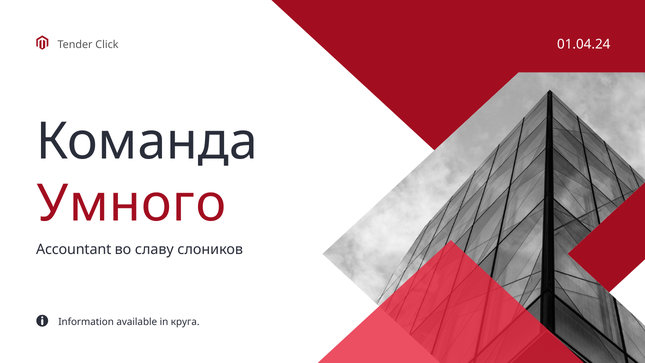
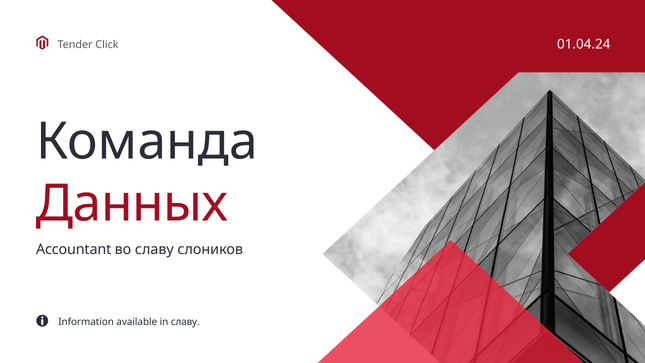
Умного: Умного -> Данных
in круга: круга -> славу
